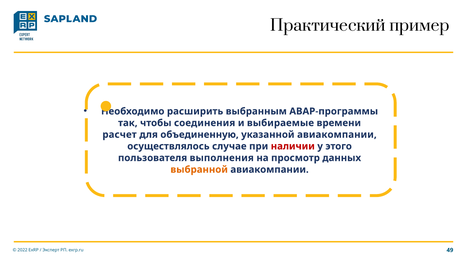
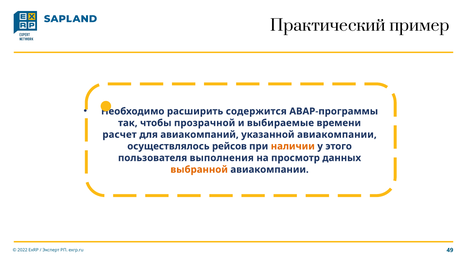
выбранным: выбранным -> содержится
соединения: соединения -> прозрачной
объединенную: объединенную -> авиакомпаний
случае: случае -> рейсов
наличии colour: red -> orange
